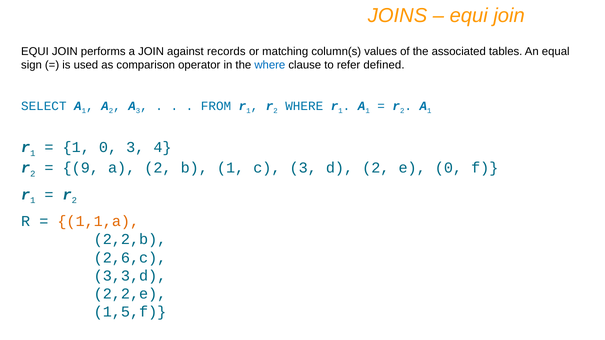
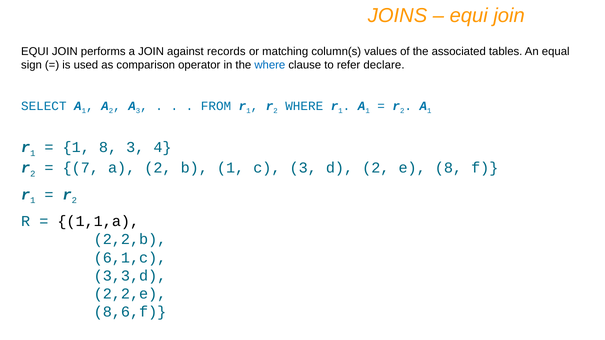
defined: defined -> declare
1 0: 0 -> 8
9: 9 -> 7
e 0: 0 -> 8
1,1,a colour: orange -> black
2,6,c: 2,6,c -> 6,1,c
1,5,f: 1,5,f -> 8,6,f
